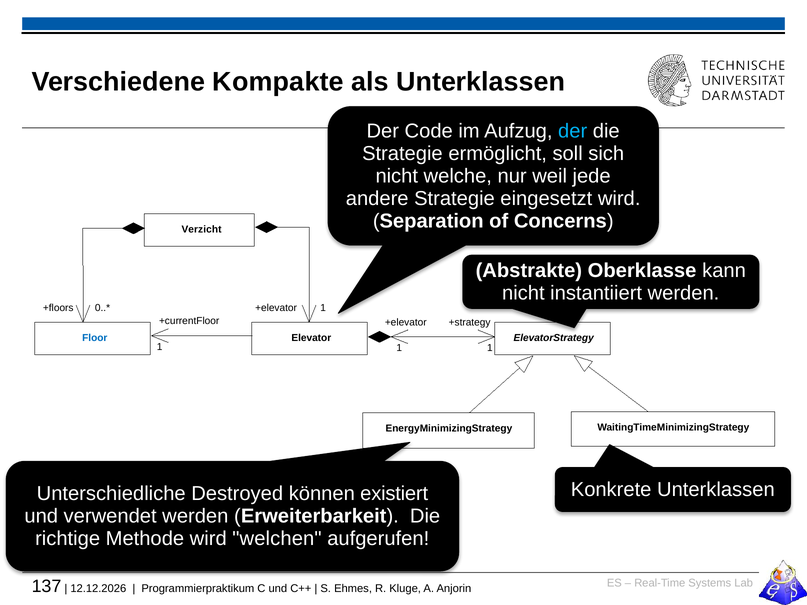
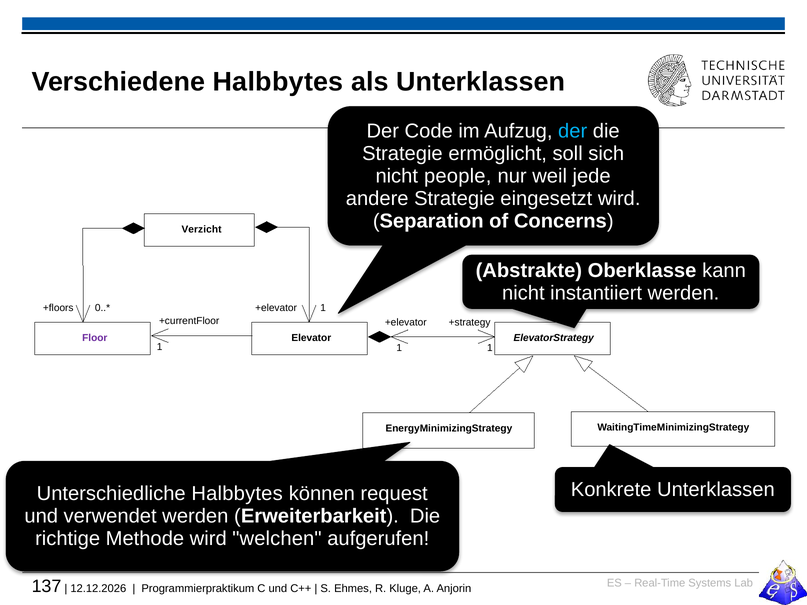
Verschiedene Kompakte: Kompakte -> Halbbytes
welche: welche -> people
Floor colour: blue -> purple
Unterschiedliche Destroyed: Destroyed -> Halbbytes
existiert: existiert -> request
